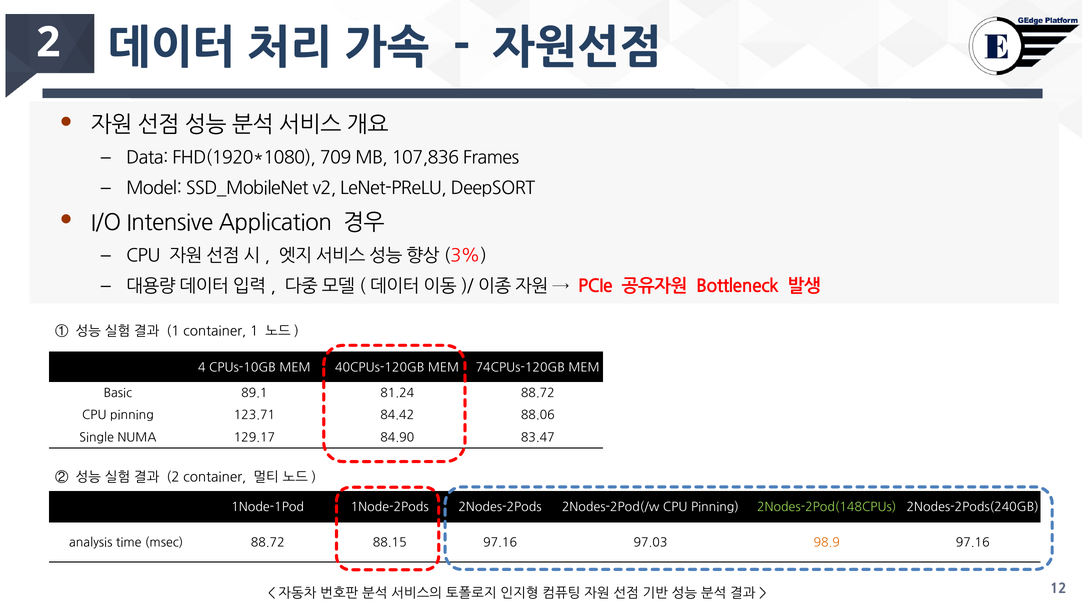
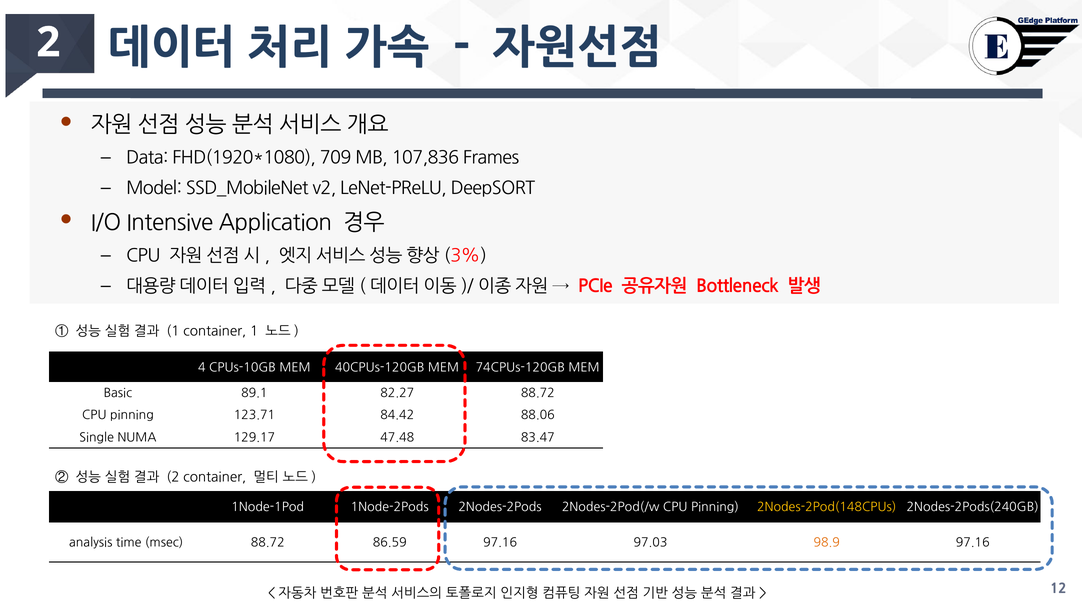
81.24: 81.24 -> 82.27
84.90: 84.90 -> 47.48
2Nodes-2Pod(148CPUs colour: light green -> yellow
88.15: 88.15 -> 86.59
